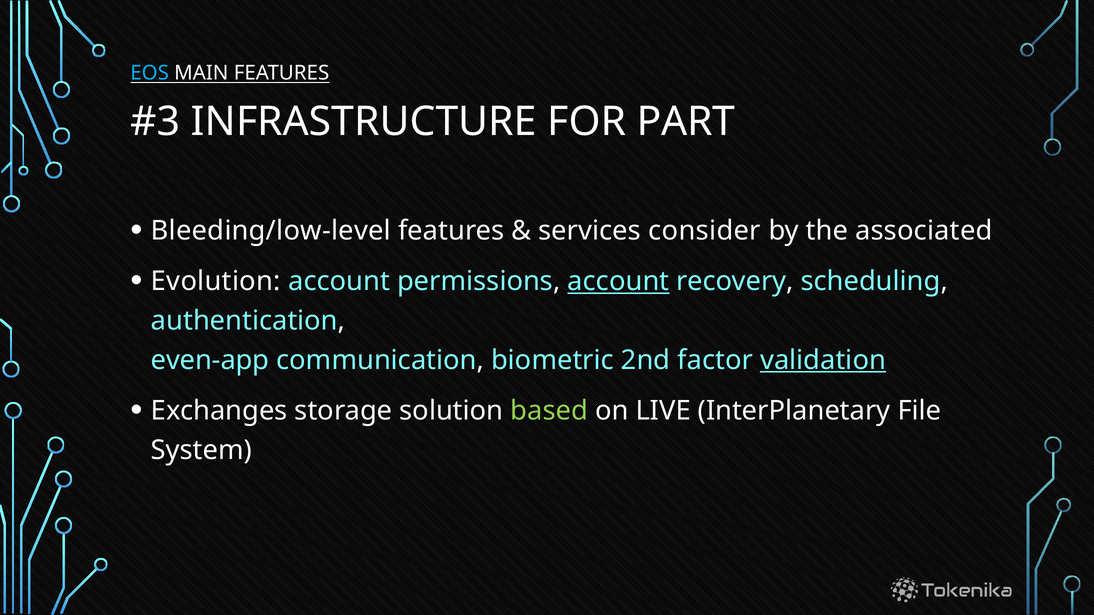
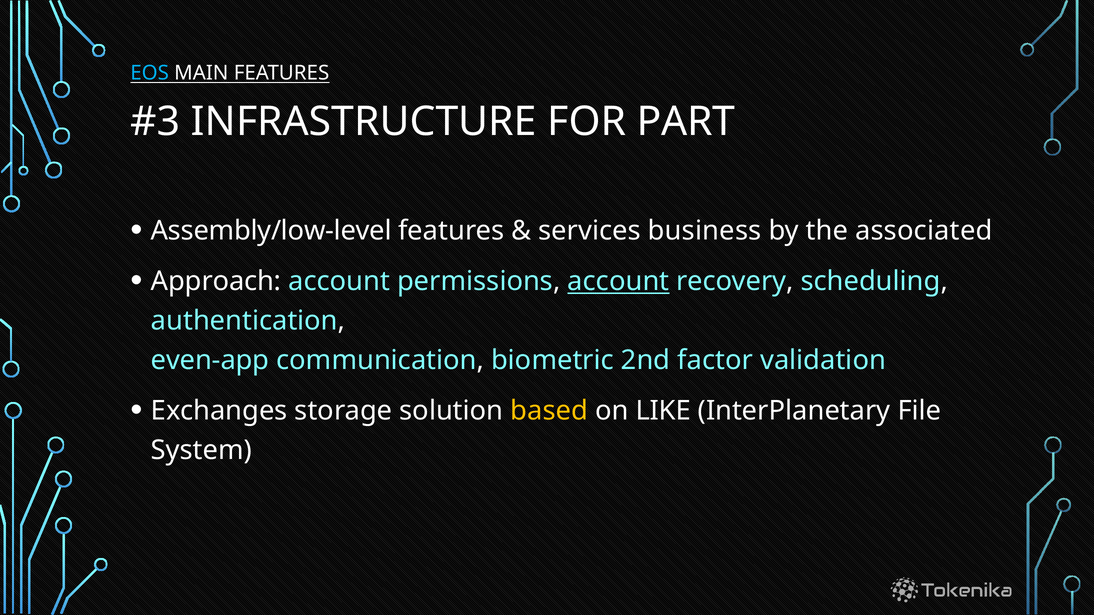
Bleeding/low-level: Bleeding/low-level -> Assembly/low-level
consider: consider -> business
Evolution: Evolution -> Approach
validation underline: present -> none
based colour: light green -> yellow
LIVE: LIVE -> LIKE
